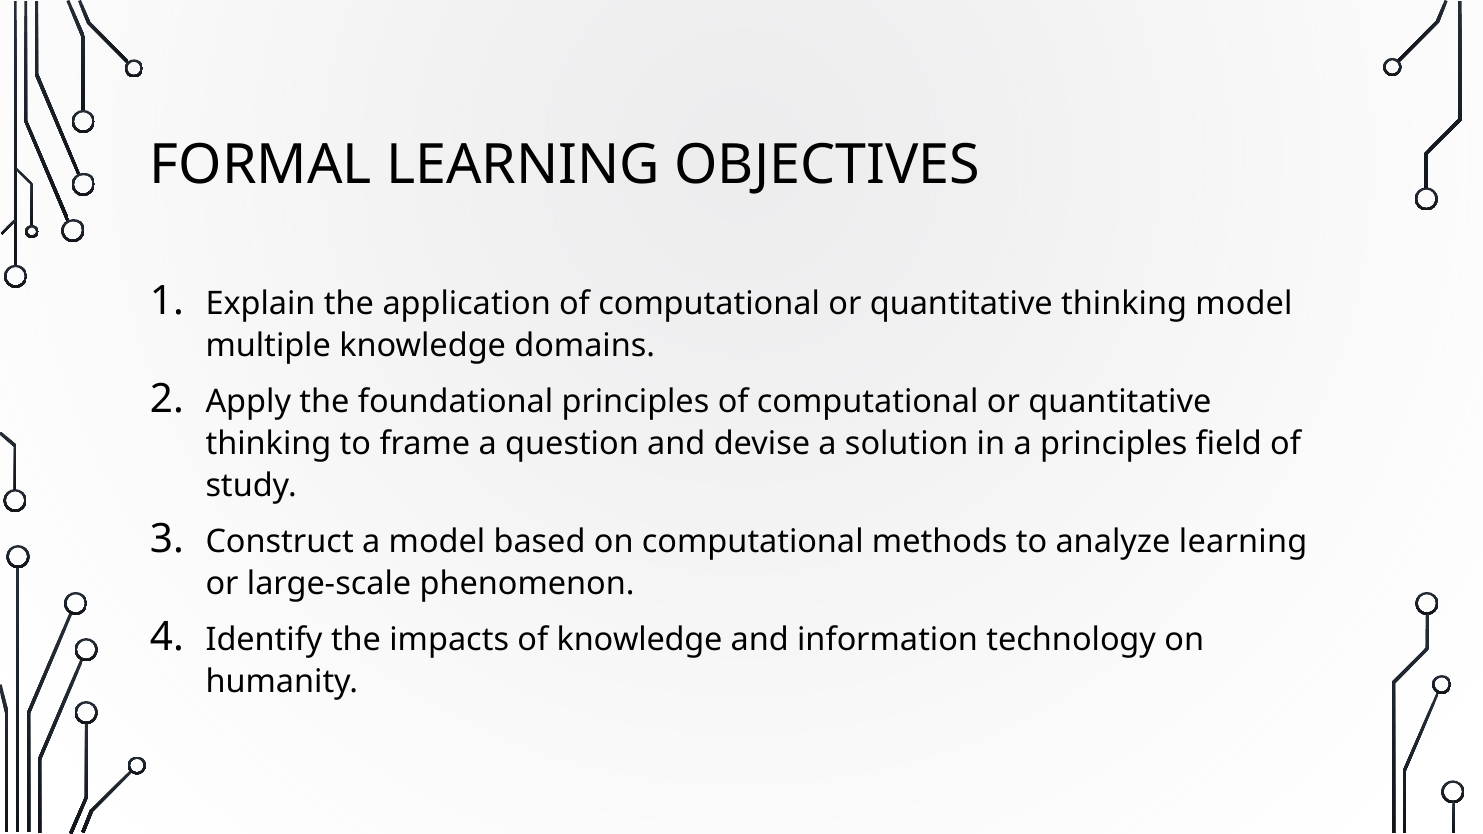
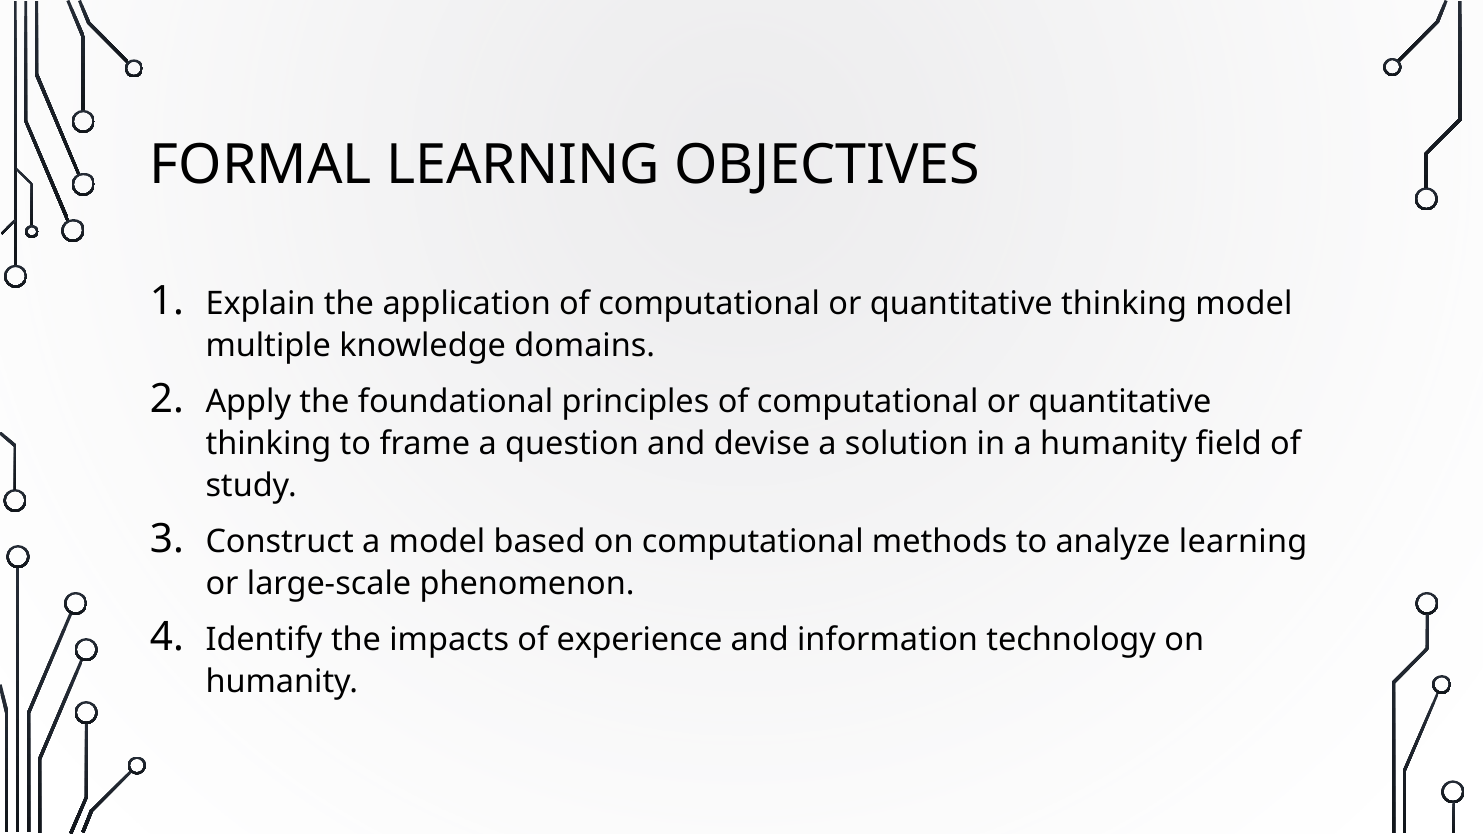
a principles: principles -> humanity
of knowledge: knowledge -> experience
